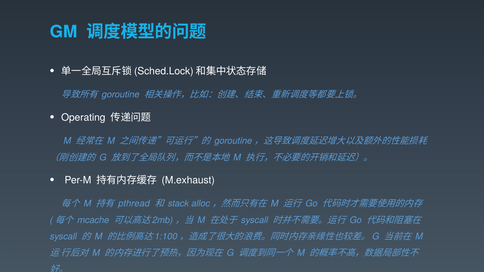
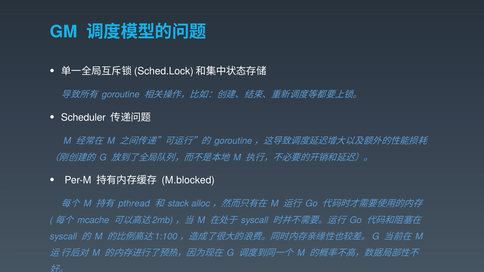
Operating: Operating -> Scheduler
M.exhaust: M.exhaust -> M.blocked
